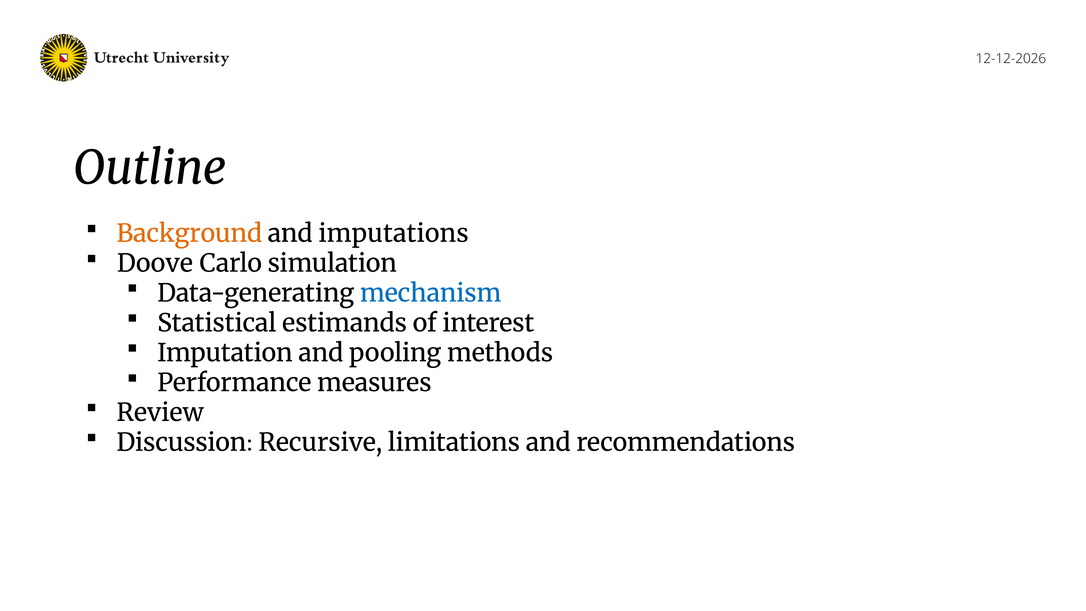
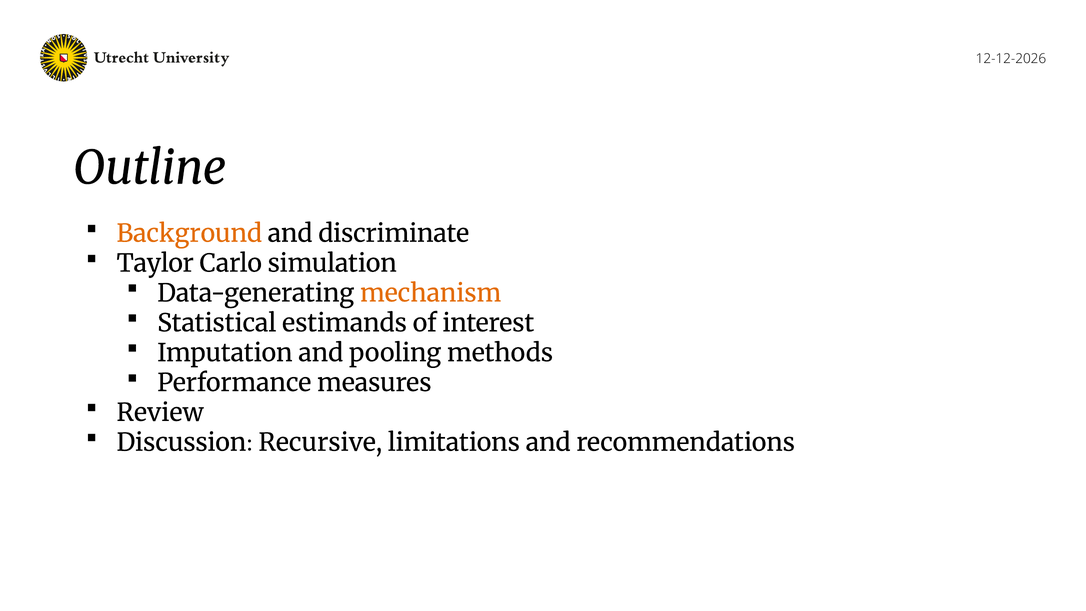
imputations: imputations -> discriminate
Doove: Doove -> Taylor
mechanism colour: blue -> orange
